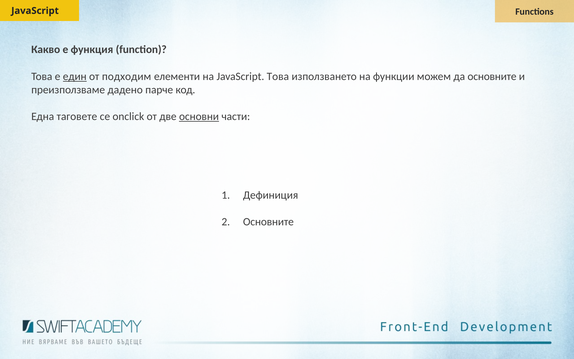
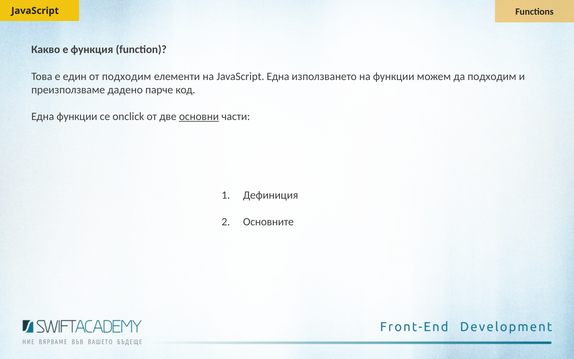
един underline: present -> none
JavaScript Това: Това -> Една
да основните: основните -> подходим
Една таговете: таговете -> функции
